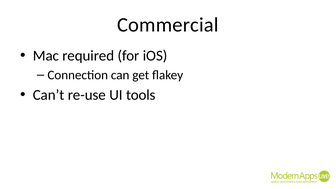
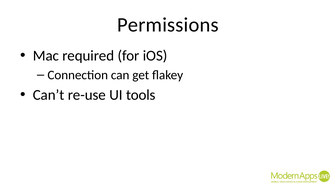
Commercial: Commercial -> Permissions
